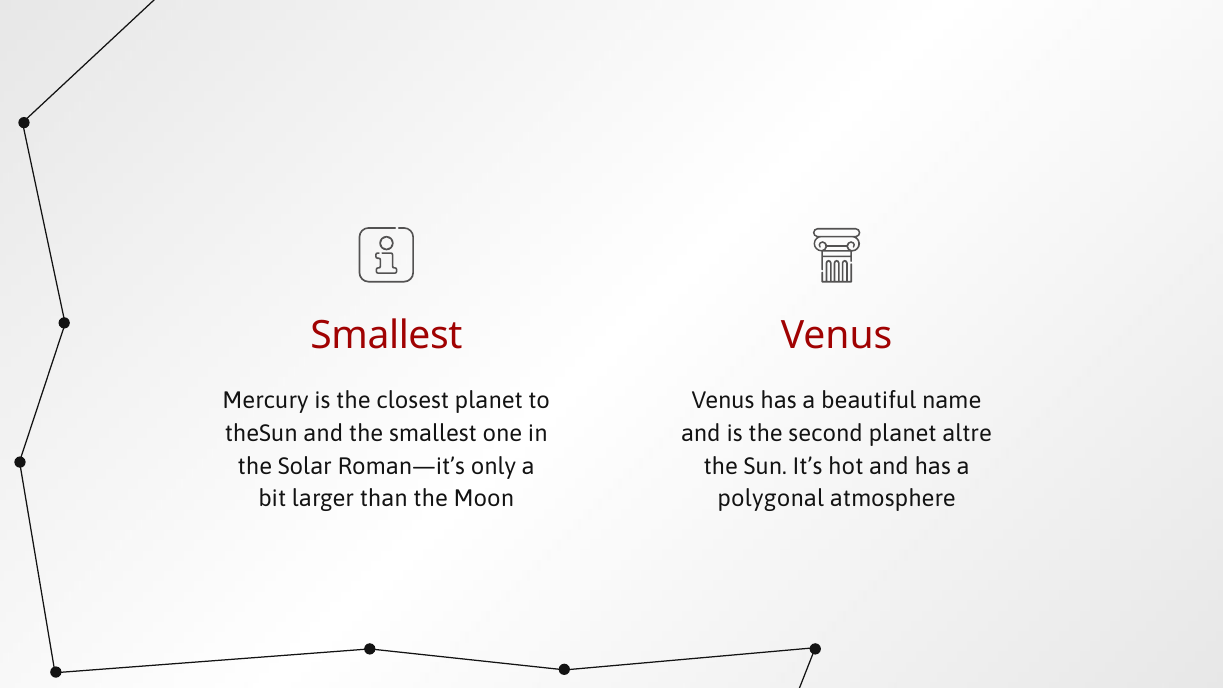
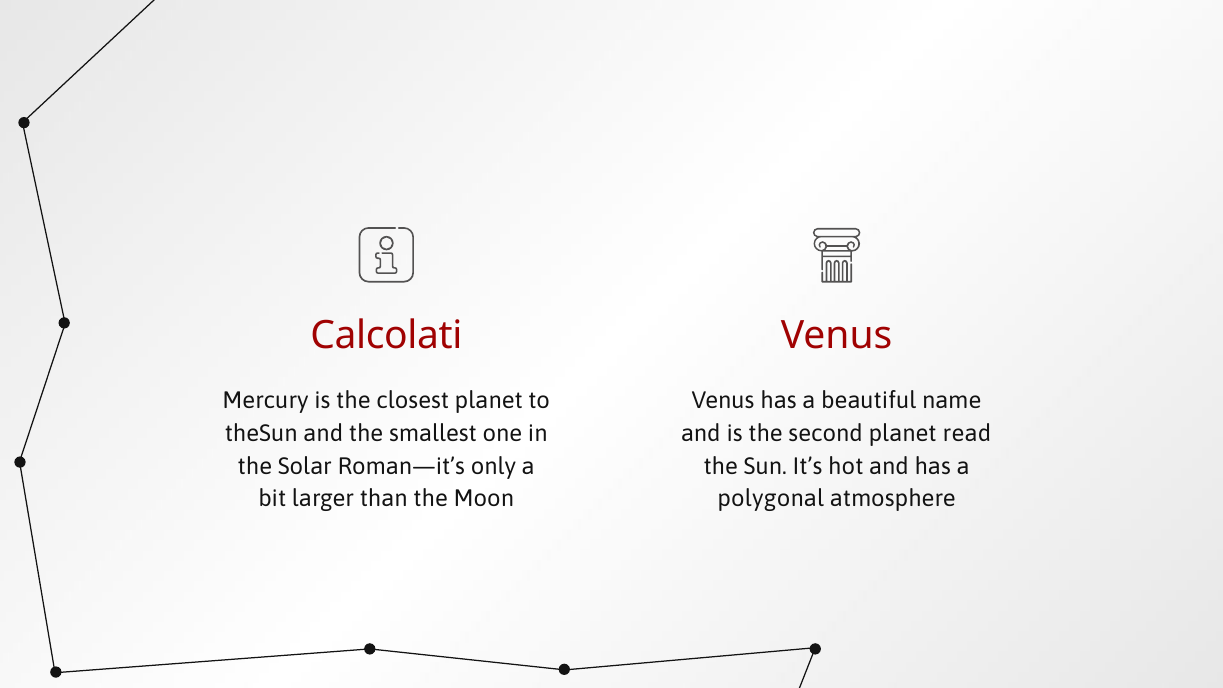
Smallest at (386, 335): Smallest -> Calcolati
altre: altre -> read
